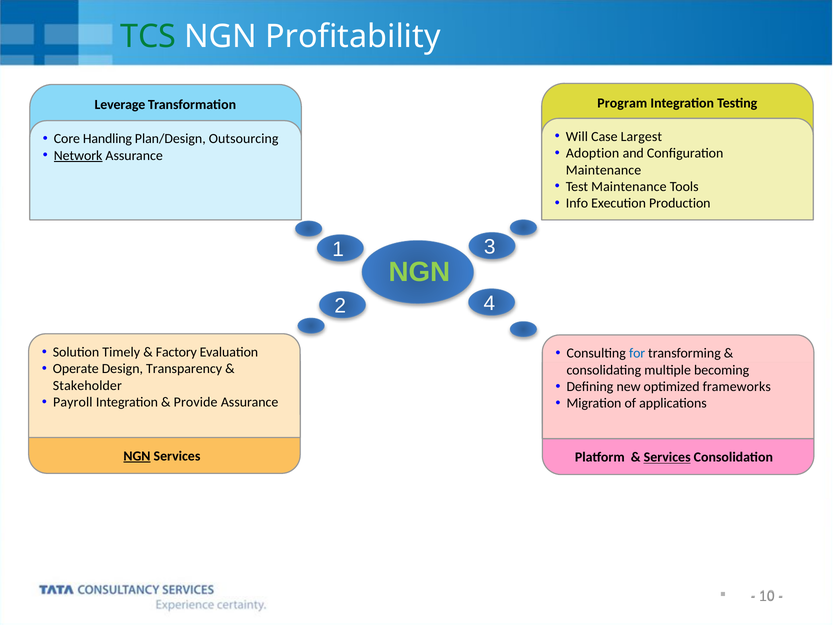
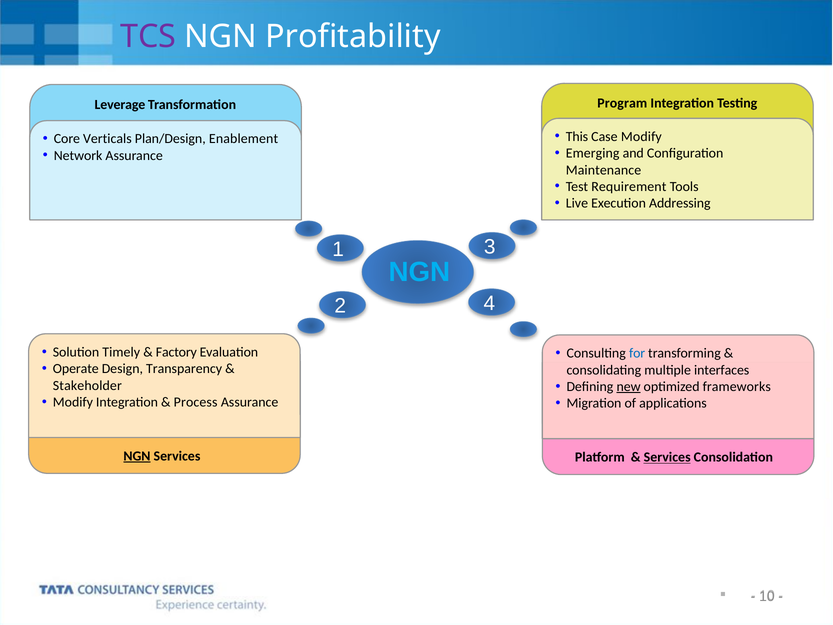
TCS colour: green -> purple
Will: Will -> This
Case Largest: Largest -> Modify
Handling: Handling -> Verticals
Outsourcing: Outsourcing -> Enablement
Adoption: Adoption -> Emerging
Network underline: present -> none
Test Maintenance: Maintenance -> Requirement
Info: Info -> Live
Production: Production -> Addressing
NGN at (420, 272) colour: light green -> light blue
becoming: becoming -> interfaces
new underline: none -> present
Payroll at (73, 402): Payroll -> Modify
Provide: Provide -> Process
